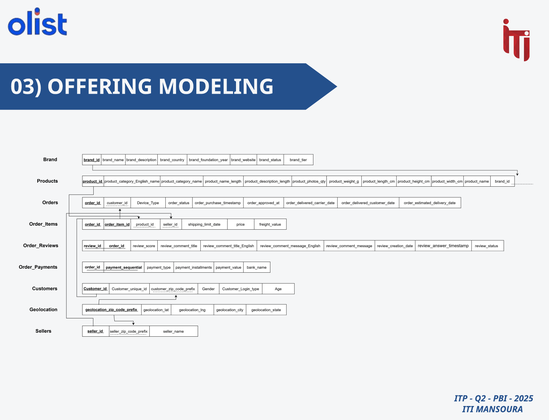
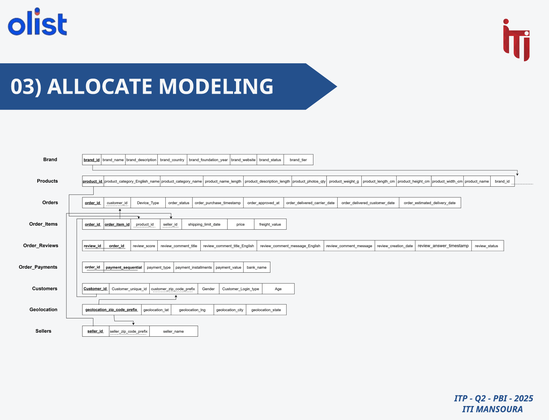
OFFERING: OFFERING -> ALLOCATE
